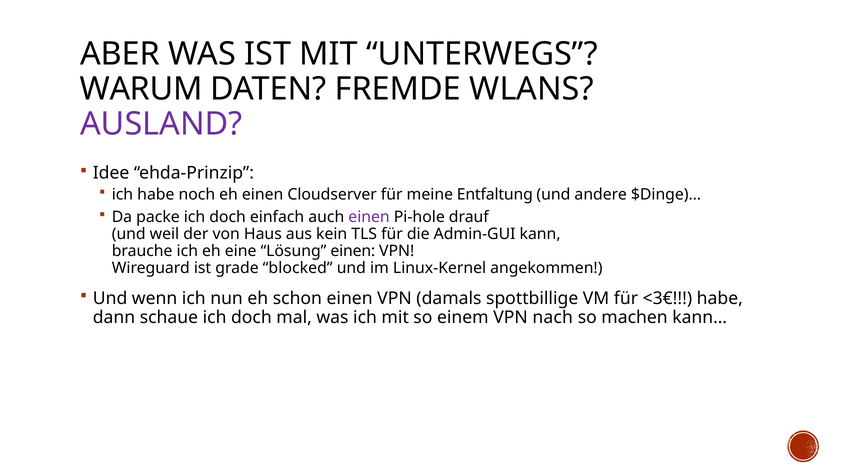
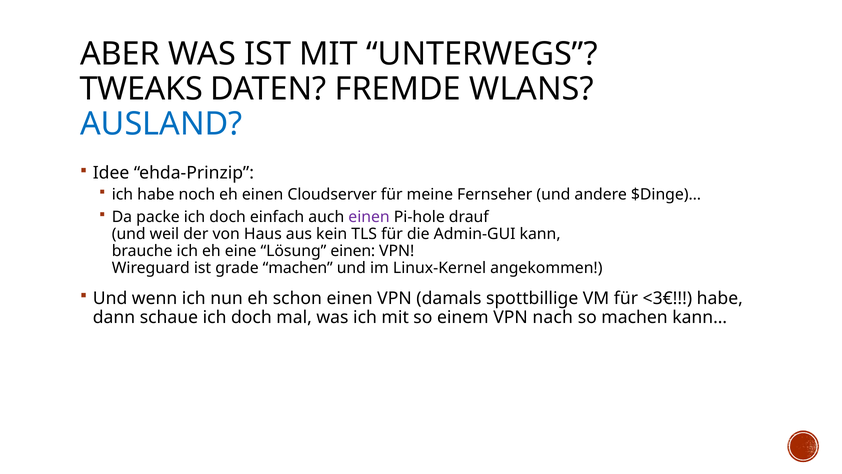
WARUM: WARUM -> TWEAKS
AUSLAND colour: purple -> blue
Entfaltung: Entfaltung -> Fernseher
grade blocked: blocked -> machen
